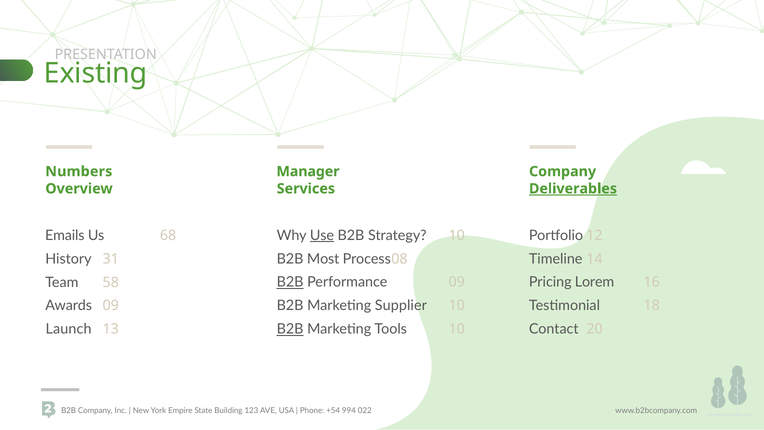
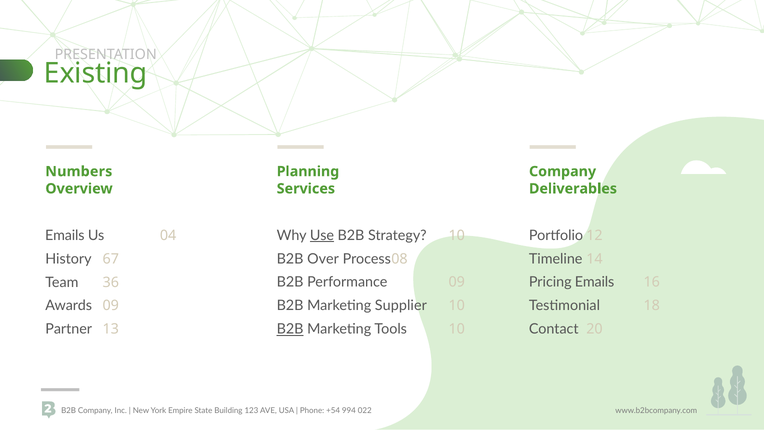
Manager: Manager -> Planning
Deliverables underline: present -> none
68: 68 -> 04
Most: Most -> Over
31: 31 -> 67
58: 58 -> 36
B2B at (290, 282) underline: present -> none
Pricing Lorem: Lorem -> Emails
Launch: Launch -> Partner
